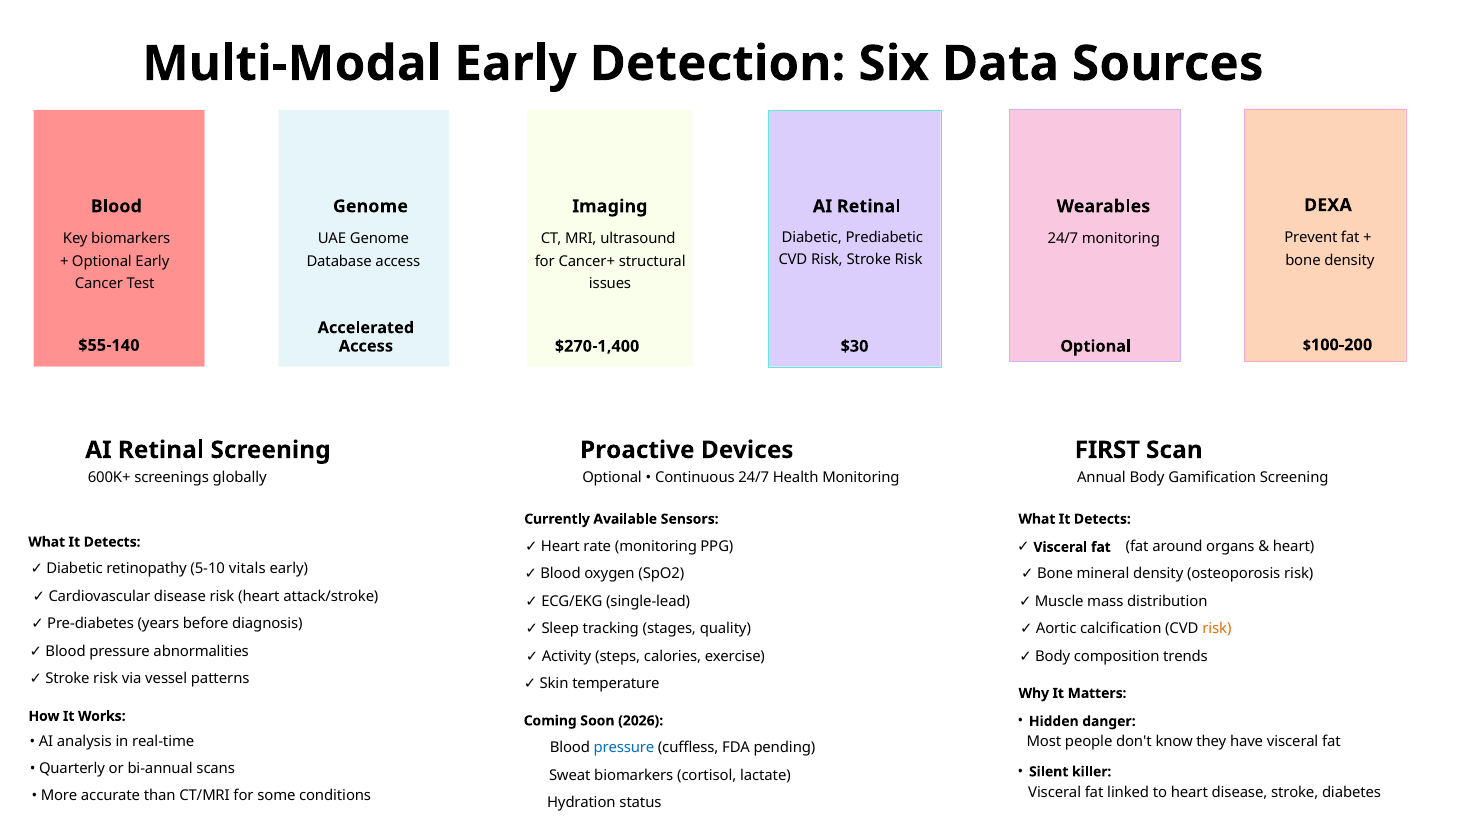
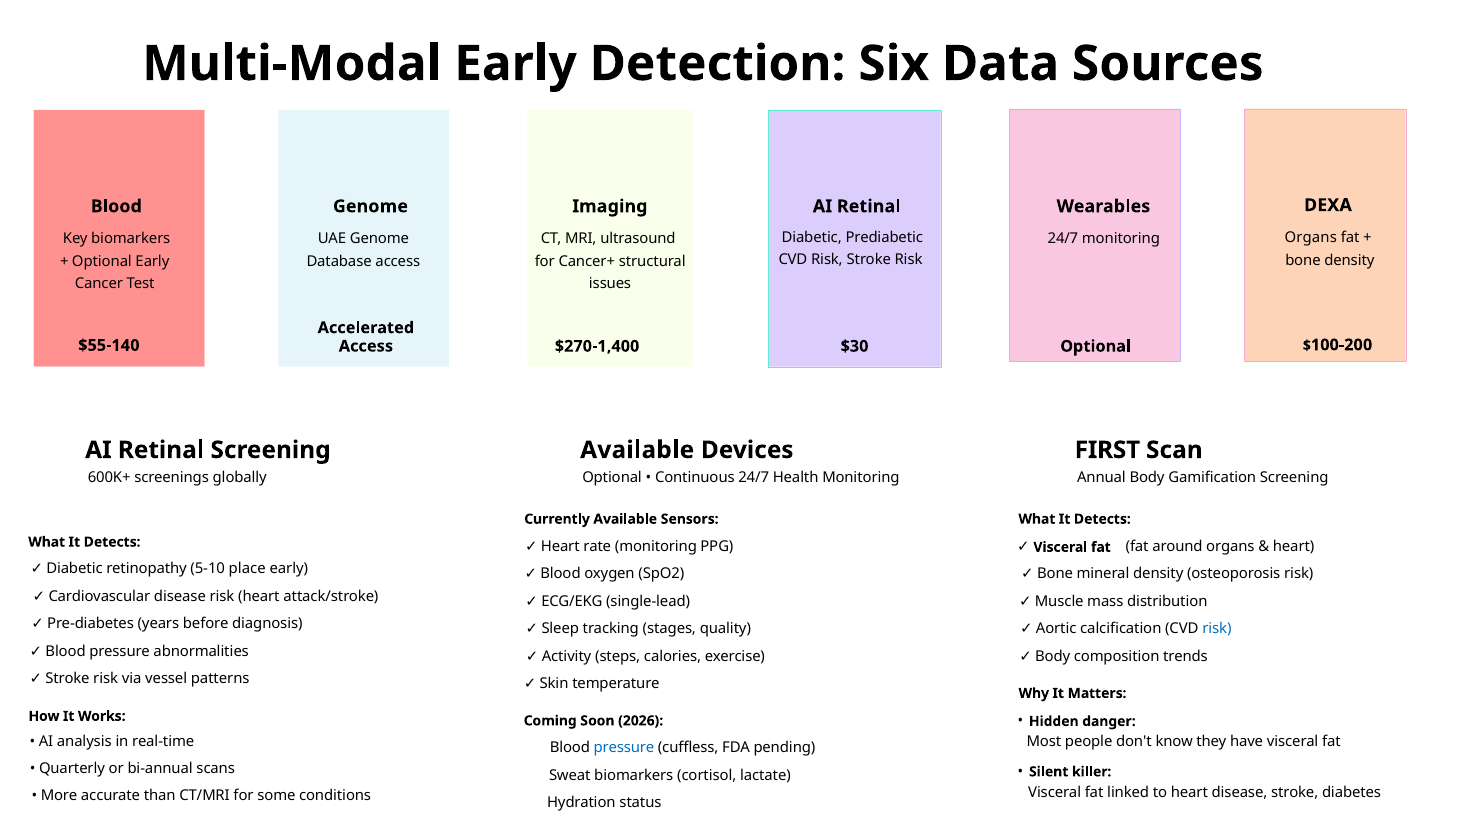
Prevent at (1311, 238): Prevent -> Organs
Proactive at (637, 450): Proactive -> Available
vitals: vitals -> place
risk at (1217, 629) colour: orange -> blue
